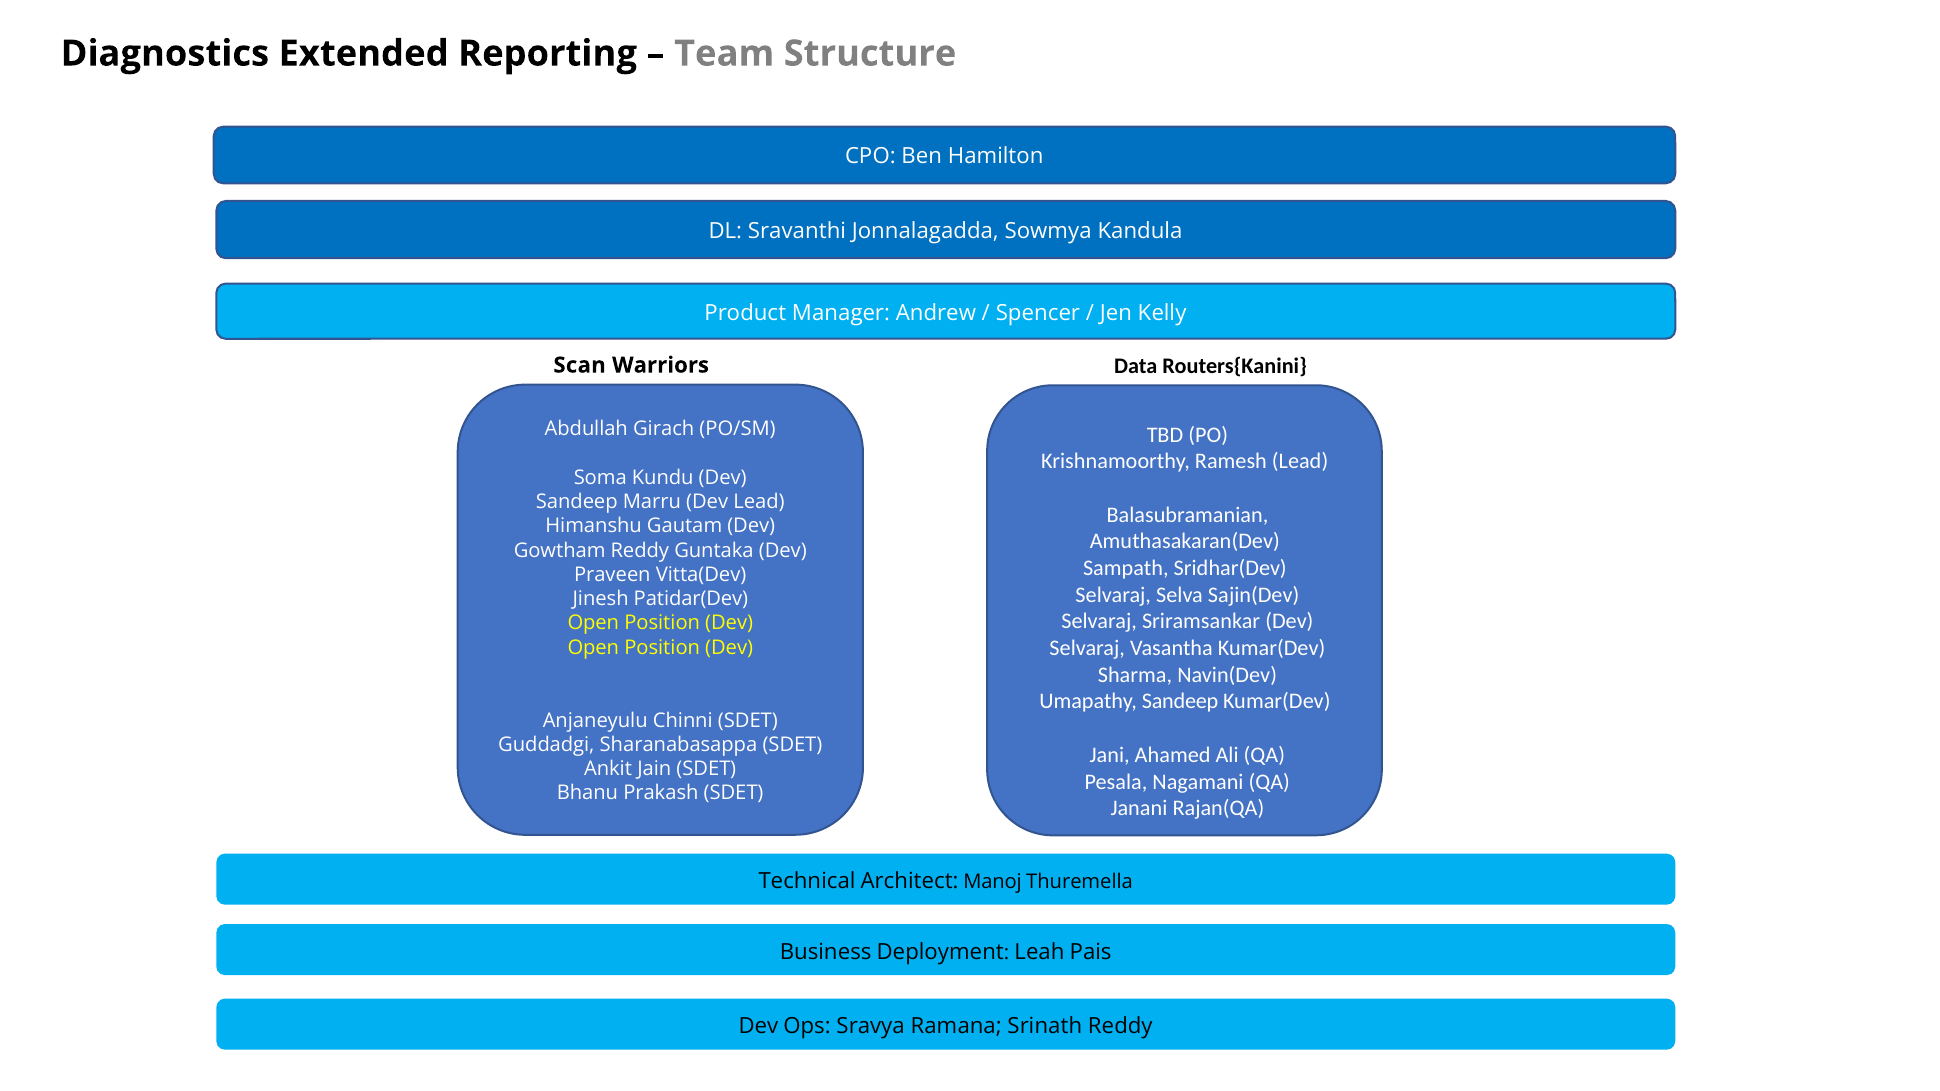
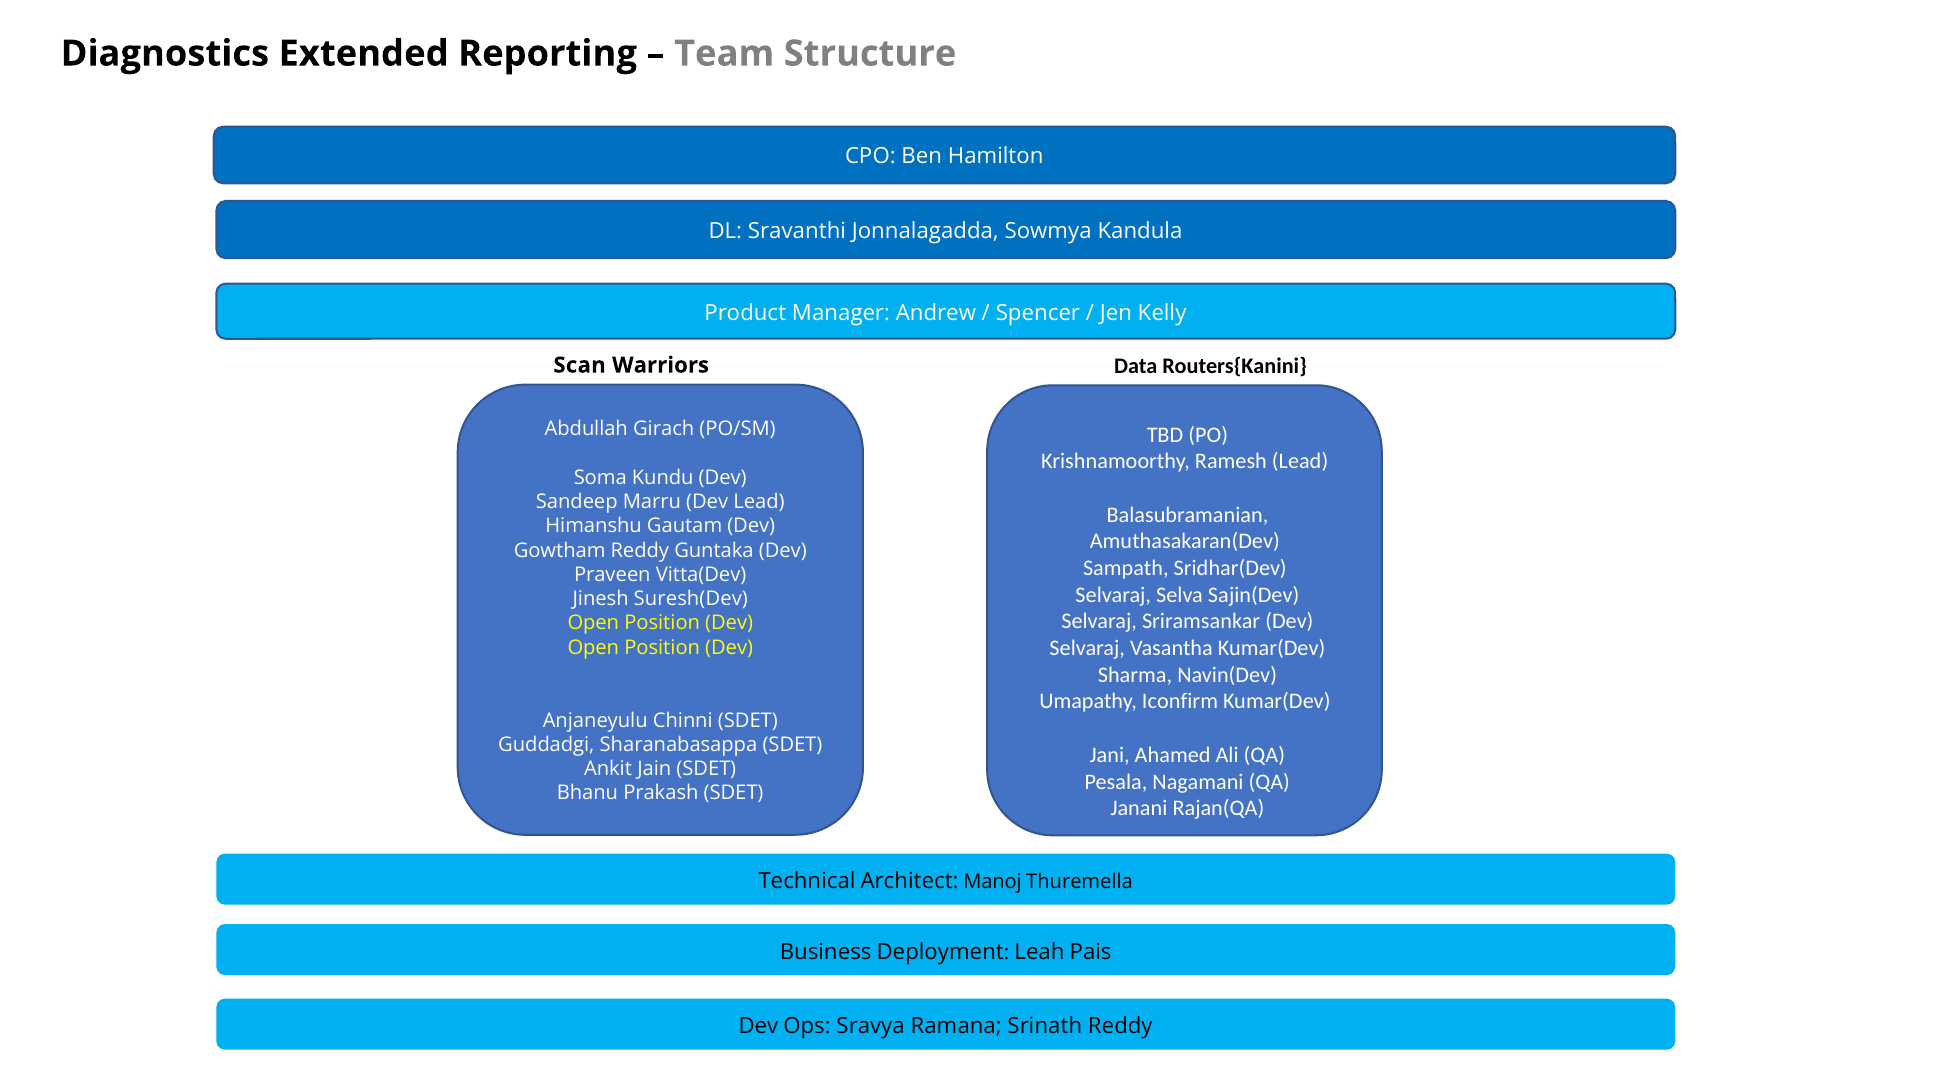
Patidar(Dev: Patidar(Dev -> Suresh(Dev
Umapathy Sandeep: Sandeep -> Iconfirm
